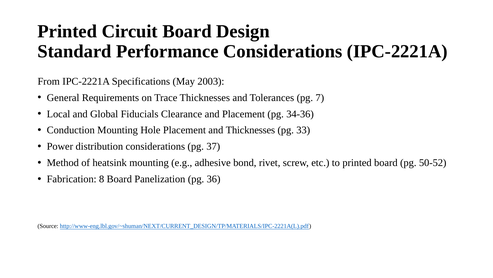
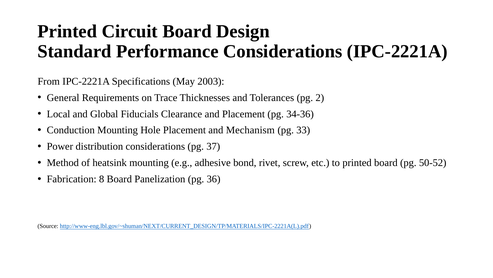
7: 7 -> 2
and Thicknesses: Thicknesses -> Mechanism
